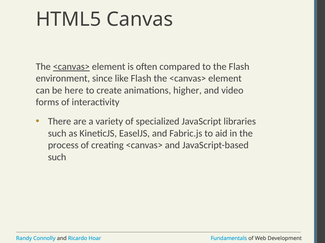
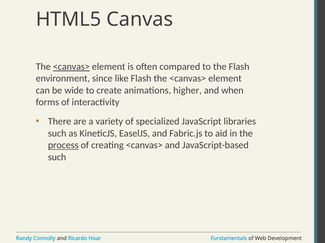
here: here -> wide
video: video -> when
process underline: none -> present
